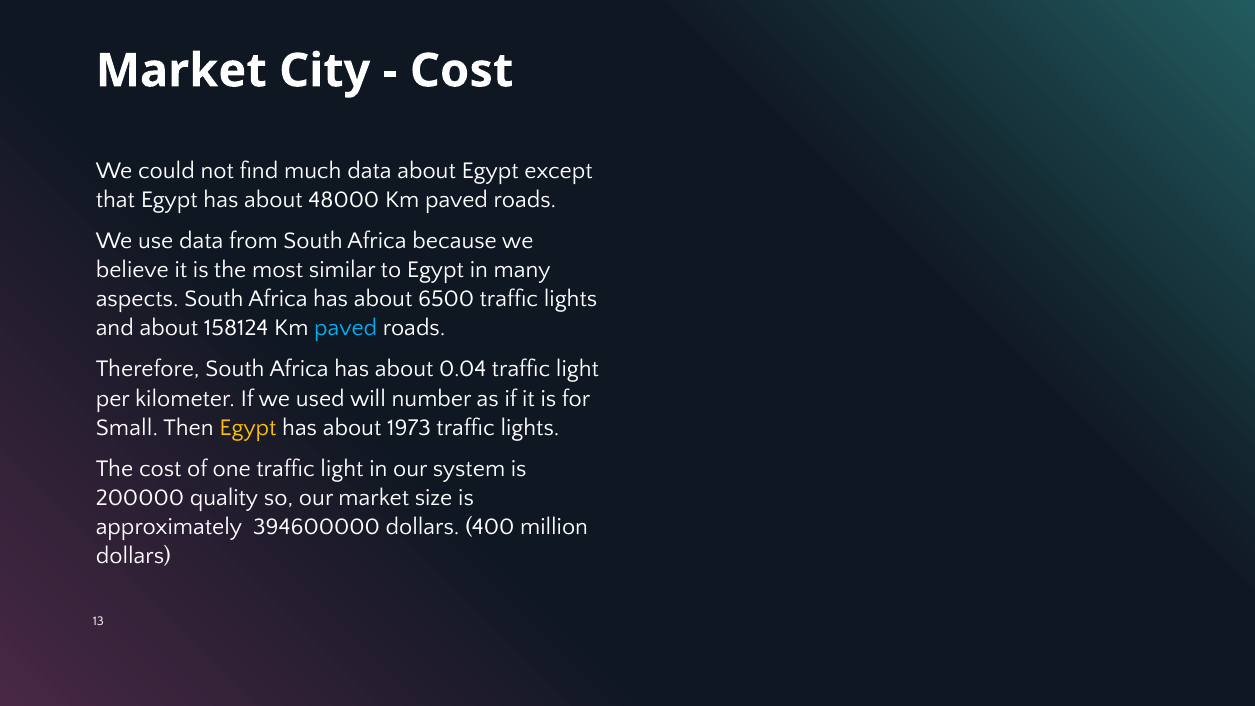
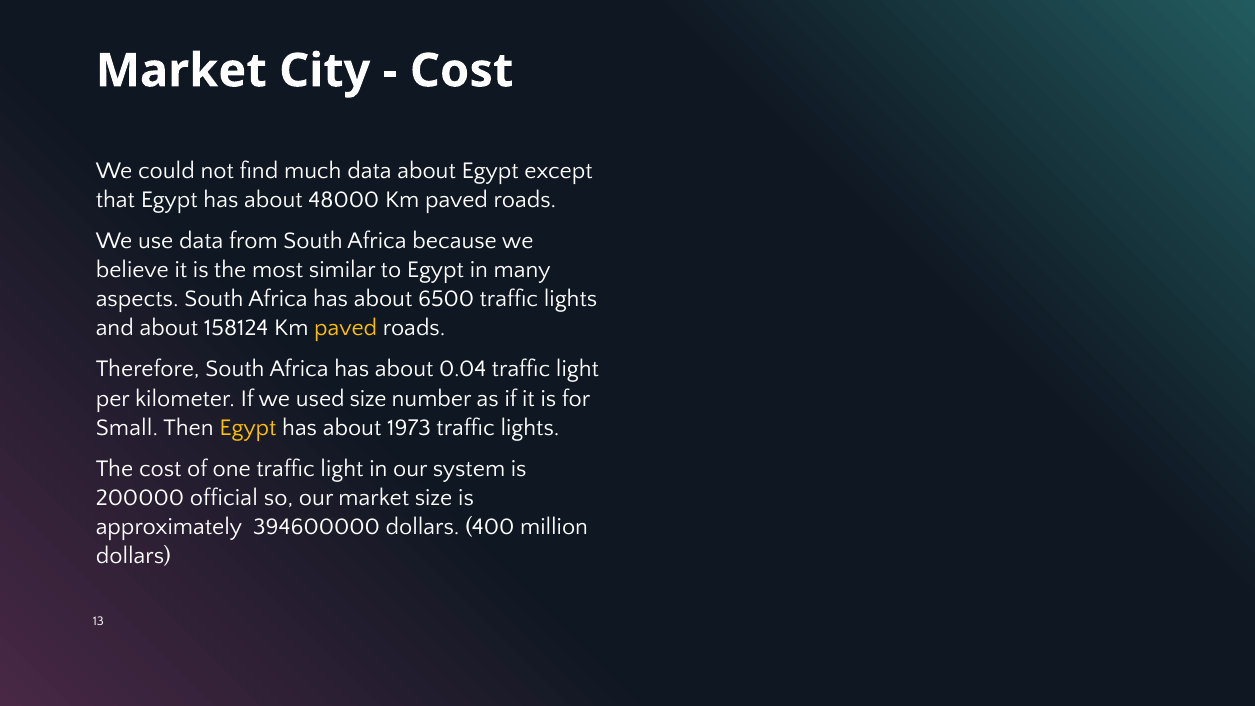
paved at (346, 328) colour: light blue -> yellow
used will: will -> size
quality: quality -> official
